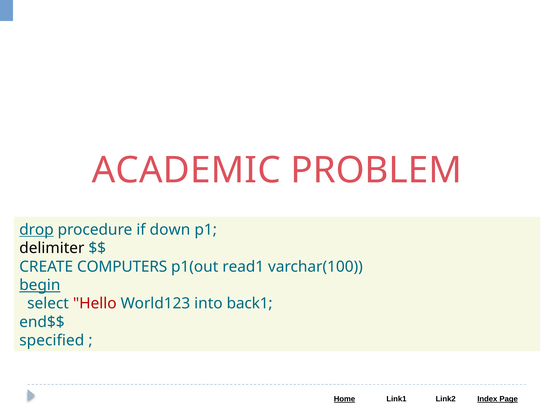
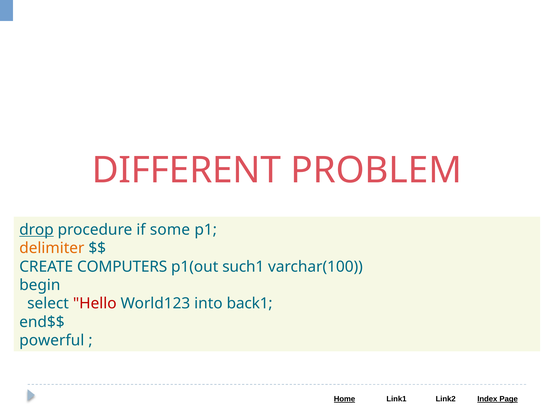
ACADEMIC: ACADEMIC -> DIFFERENT
down: down -> some
delimiter colour: black -> orange
read1: read1 -> such1
begin underline: present -> none
specified: specified -> powerful
